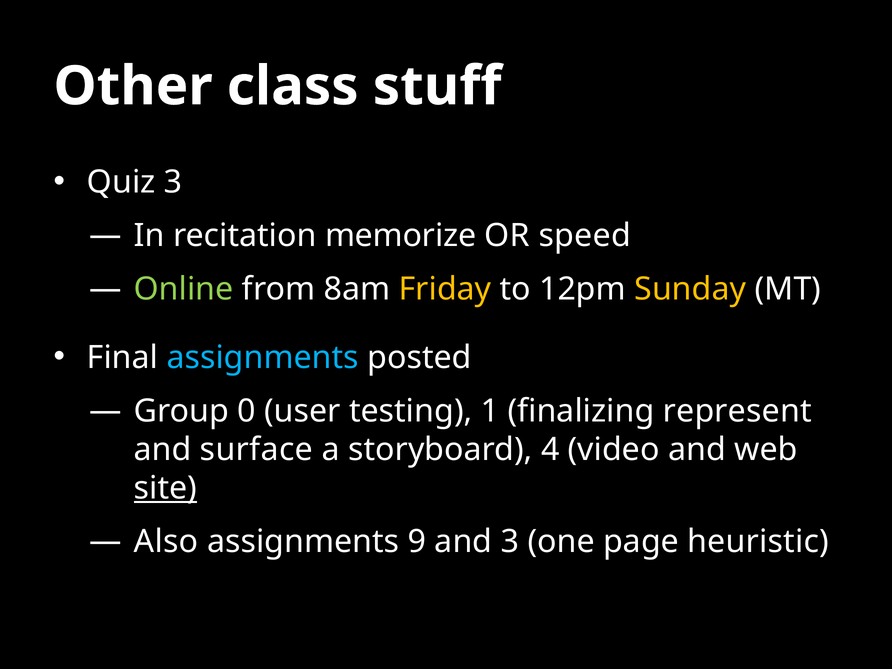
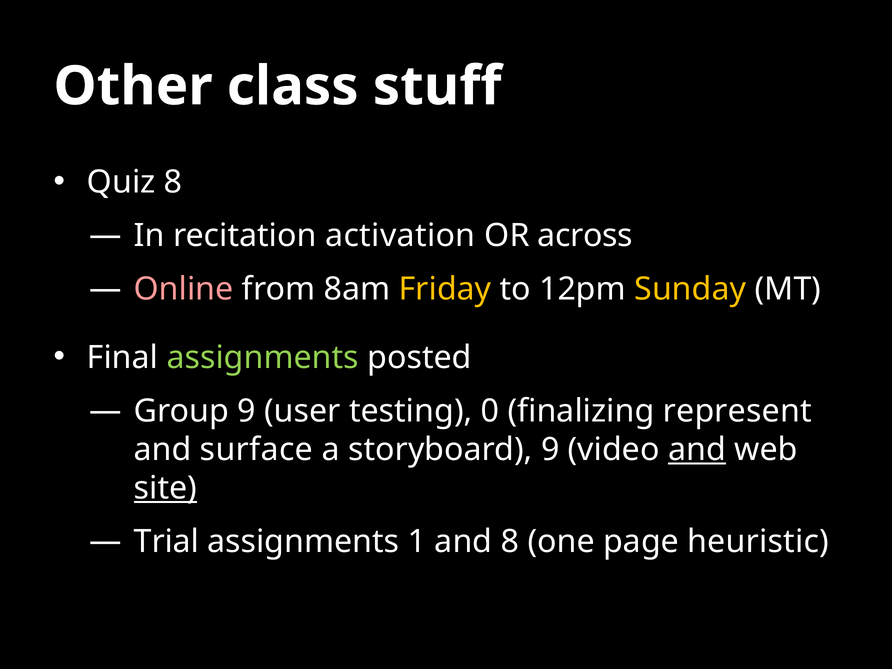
Quiz 3: 3 -> 8
memorize: memorize -> activation
speed: speed -> across
Online colour: light green -> pink
assignments at (263, 357) colour: light blue -> light green
Group 0: 0 -> 9
1: 1 -> 0
storyboard 4: 4 -> 9
and at (697, 450) underline: none -> present
Also: Also -> Trial
9: 9 -> 1
and 3: 3 -> 8
